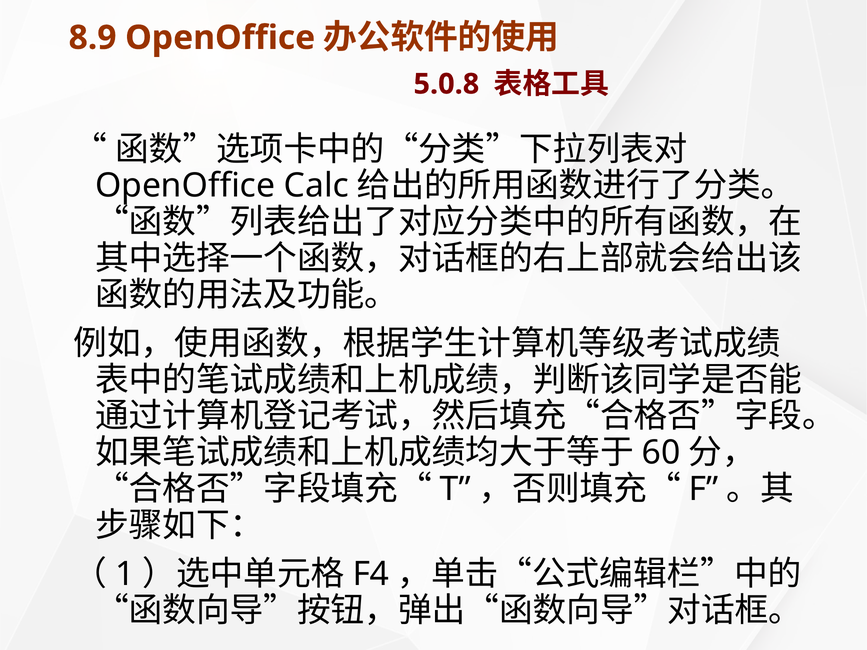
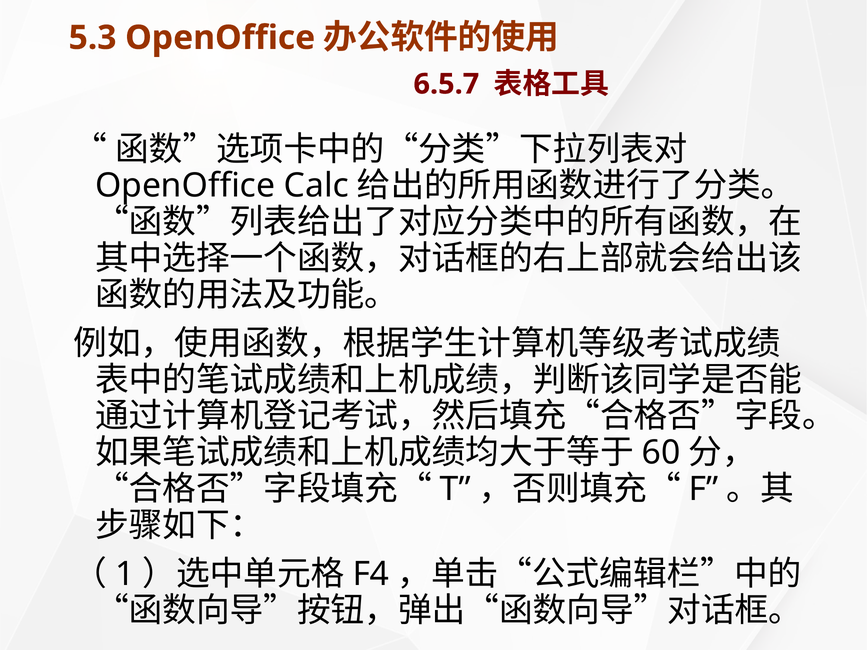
8.9: 8.9 -> 5.3
5.0.8: 5.0.8 -> 6.5.7
